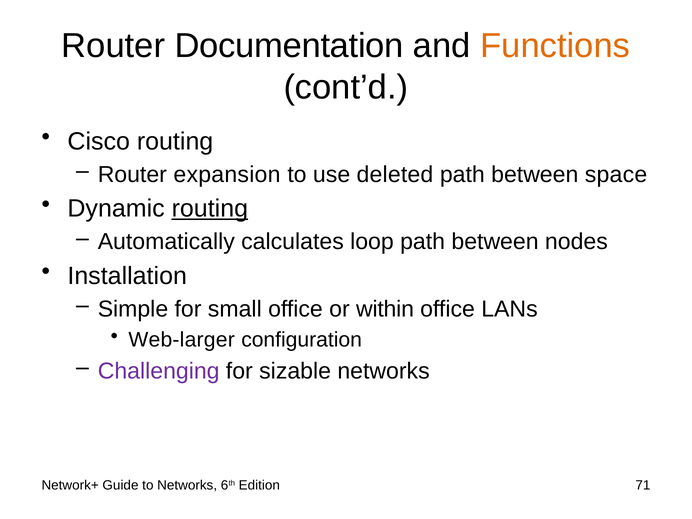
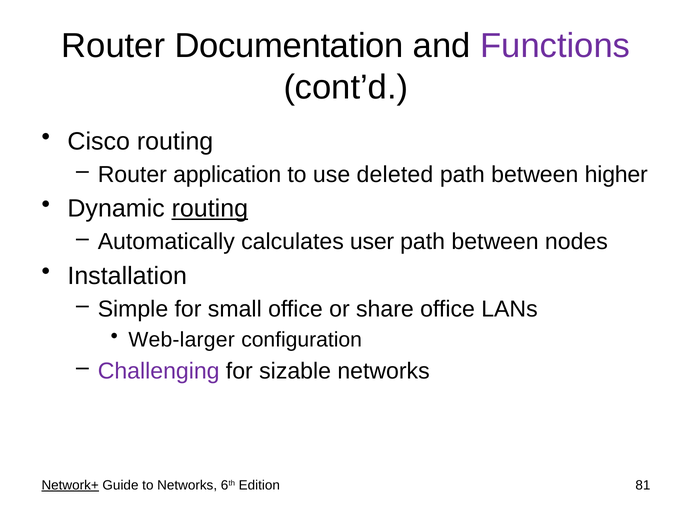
Functions colour: orange -> purple
expansion: expansion -> application
space: space -> higher
loop: loop -> user
within: within -> share
Network+ underline: none -> present
71: 71 -> 81
